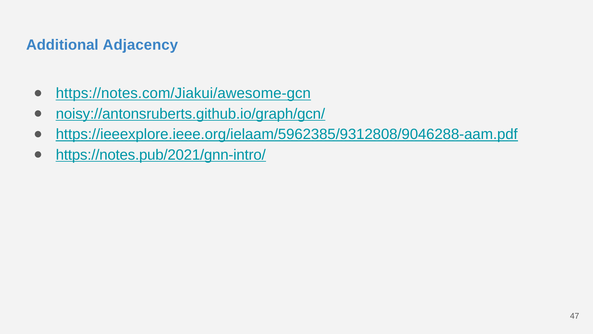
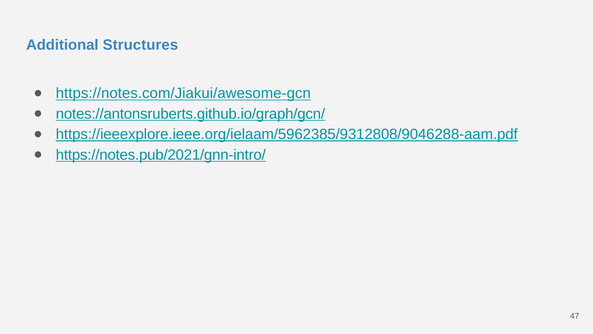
Adjacency: Adjacency -> Structures
noisy://antonsruberts.github.io/graph/gcn/: noisy://antonsruberts.github.io/graph/gcn/ -> notes://antonsruberts.github.io/graph/gcn/
